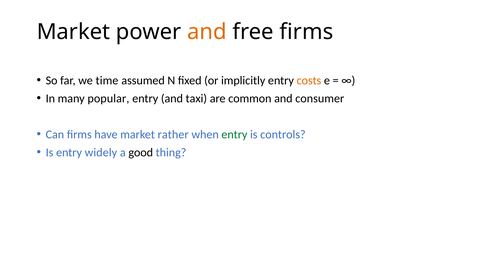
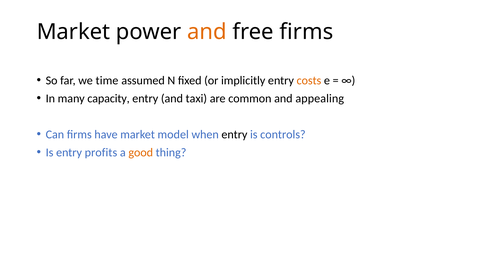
popular: popular -> capacity
consumer: consumer -> appealing
rather: rather -> model
entry at (234, 134) colour: green -> black
widely: widely -> profits
good colour: black -> orange
